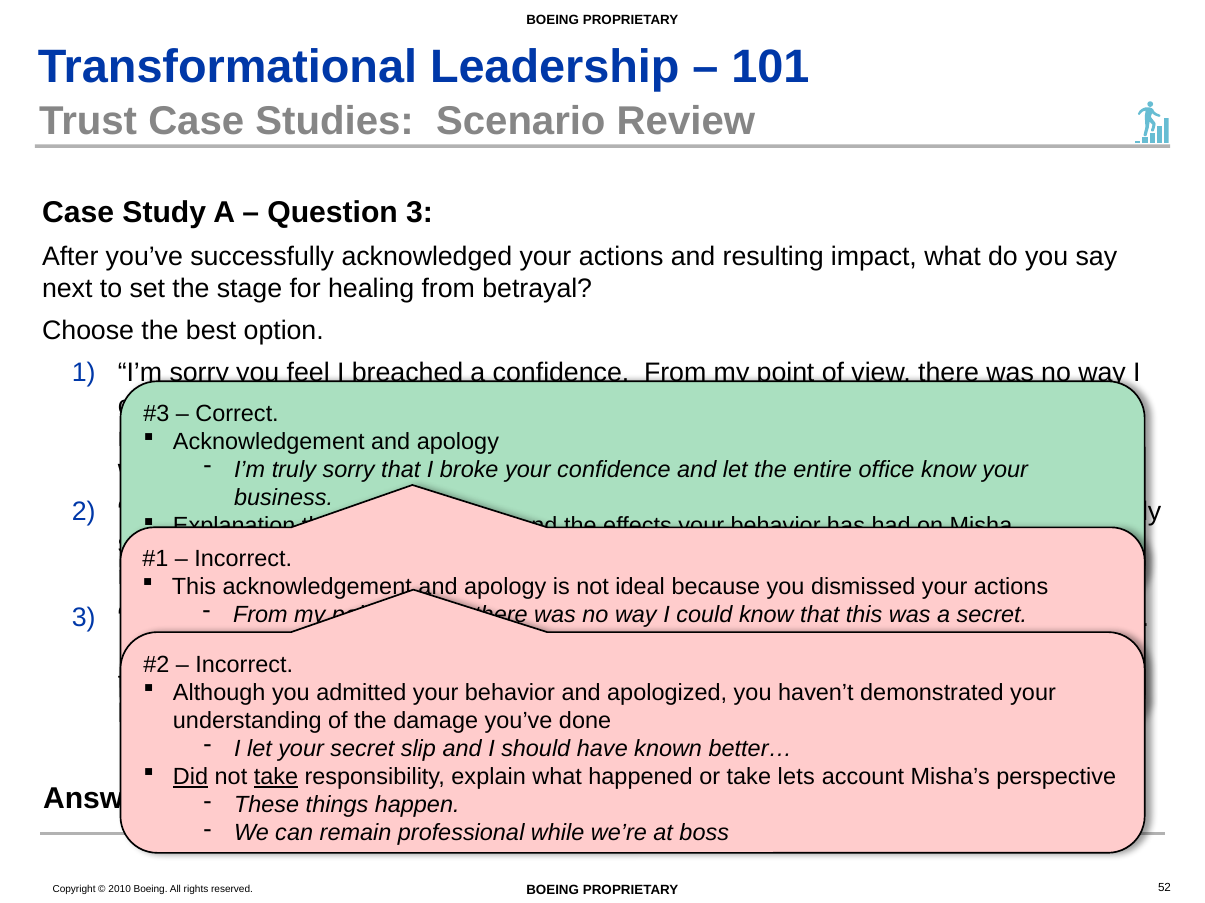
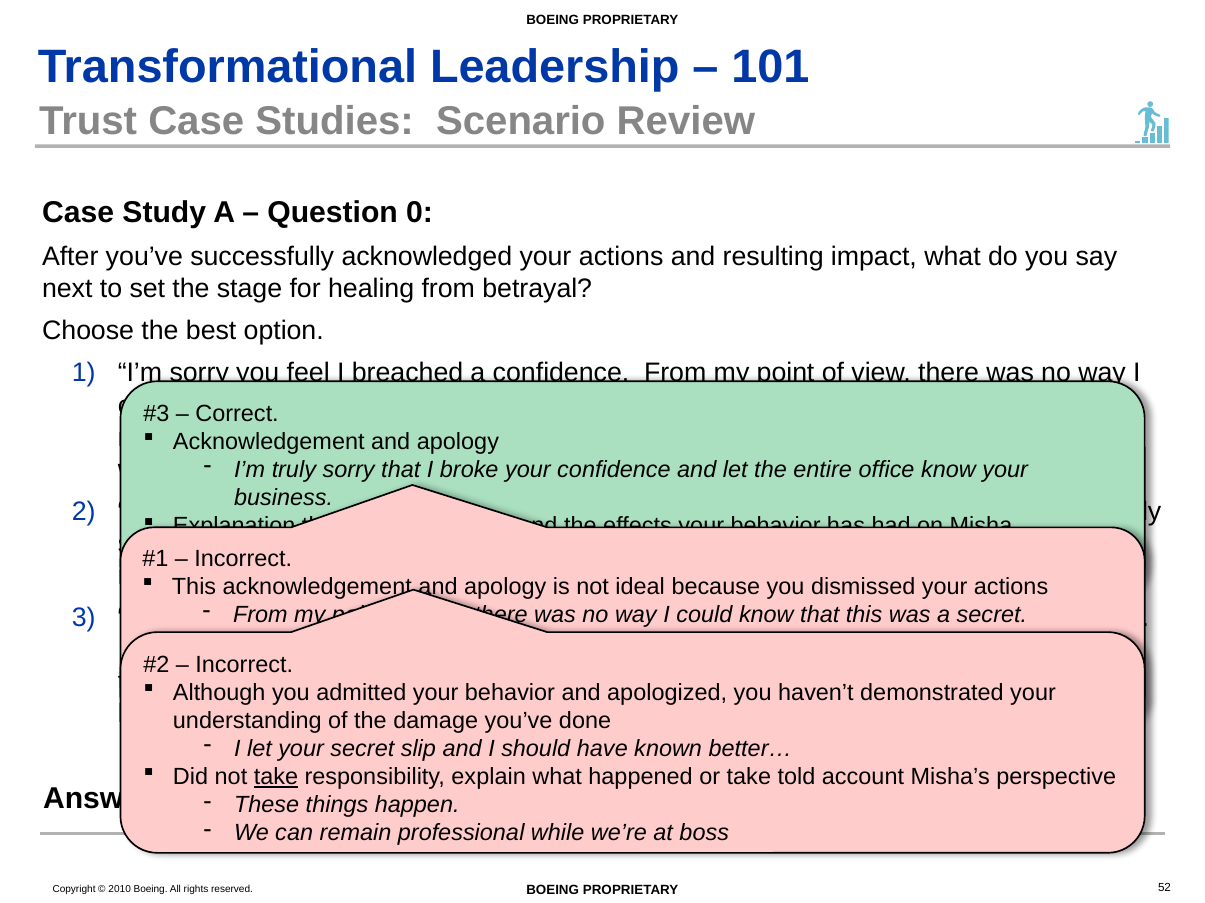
Question 3: 3 -> 0
Did at (191, 778) underline: present -> none
lets: lets -> told
